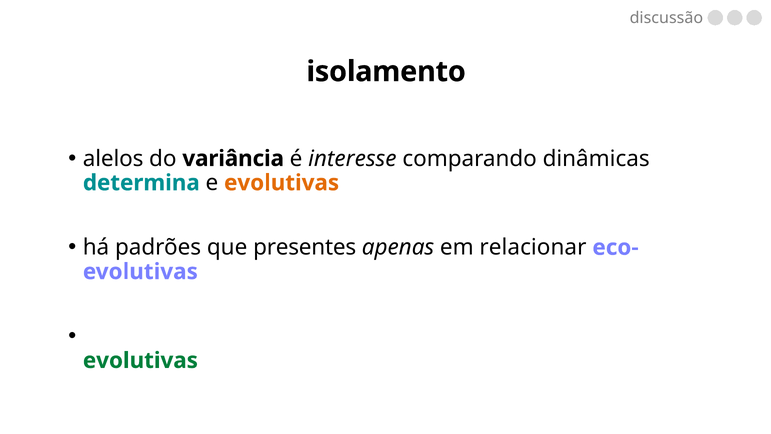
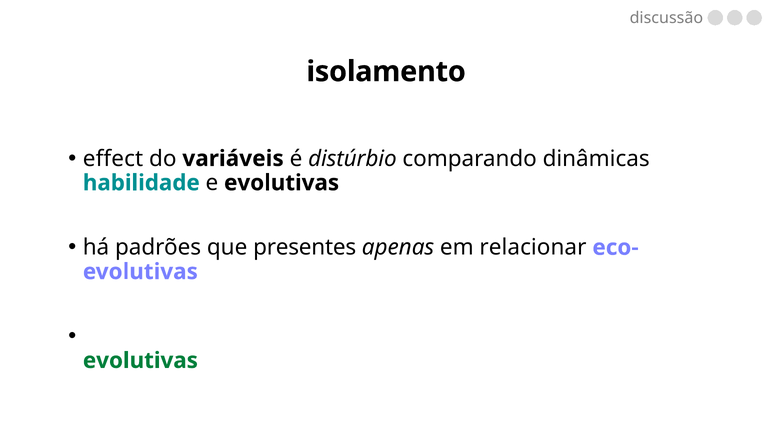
alelos: alelos -> effect
variância: variância -> variáveis
é interesse: interesse -> distúrbio
determina: determina -> habilidade
evolutivas at (282, 183) colour: orange -> black
